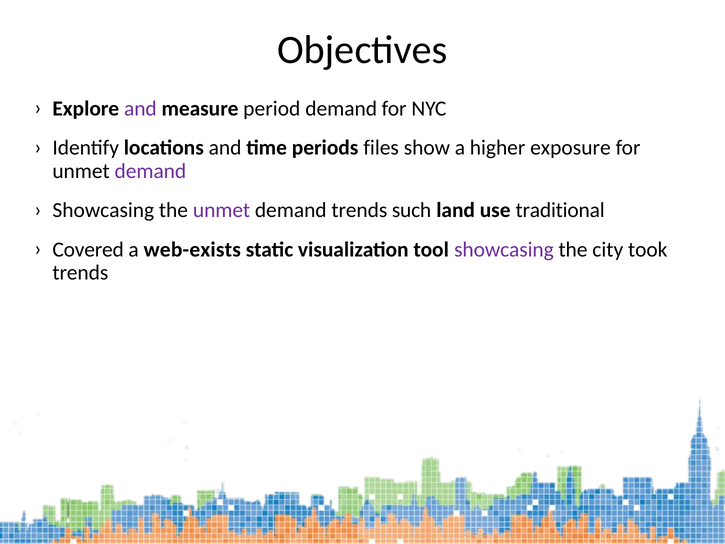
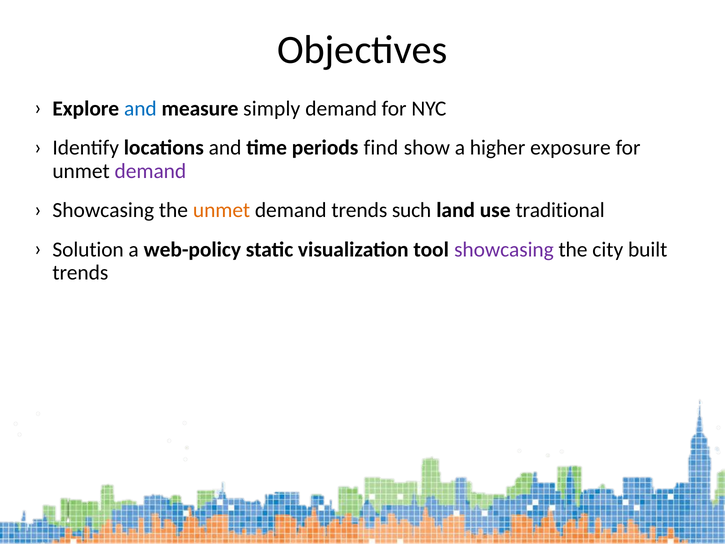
and at (140, 109) colour: purple -> blue
period: period -> simply
files: files -> find
unmet at (222, 210) colour: purple -> orange
Covered: Covered -> Solution
web-exists: web-exists -> web-policy
took: took -> built
